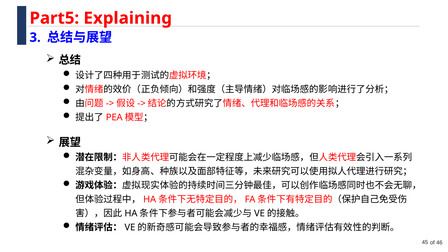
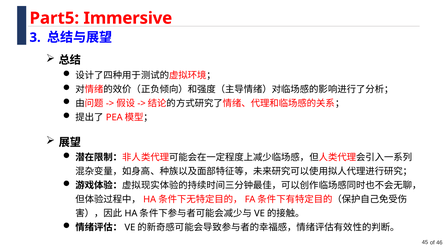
Explaining: Explaining -> Immersive
